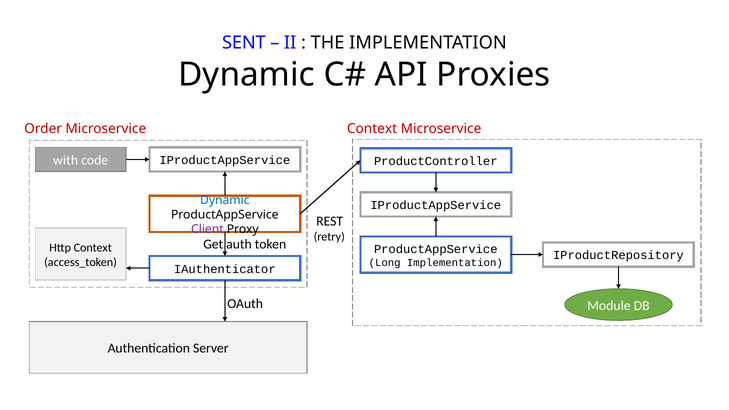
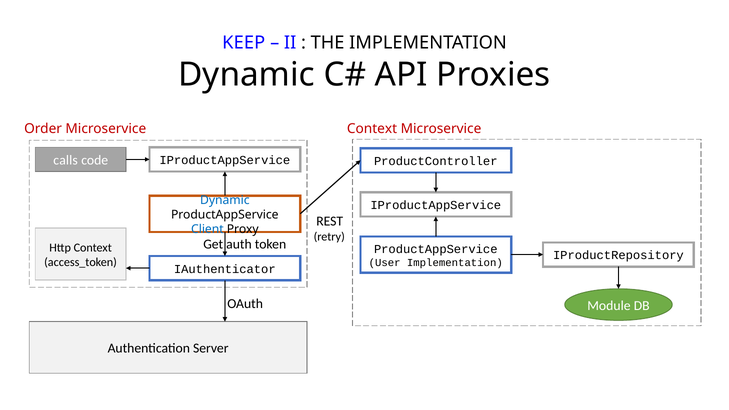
SENT: SENT -> KEEP
with: with -> calls
Client colour: purple -> blue
Long: Long -> User
